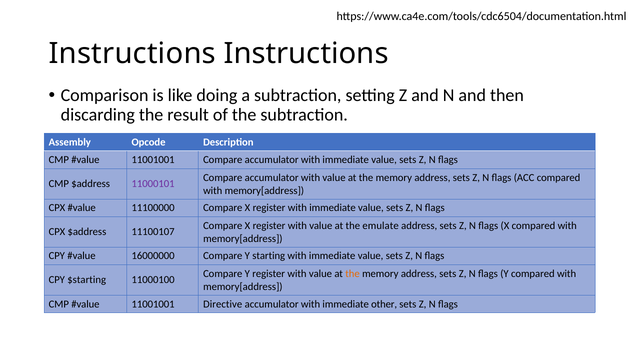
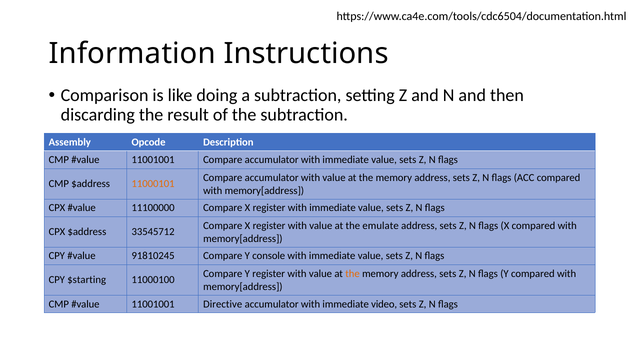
Instructions at (132, 54): Instructions -> Information
11000101 colour: purple -> orange
11100107: 11100107 -> 33545712
16000000: 16000000 -> 91810245
starting: starting -> console
other: other -> video
